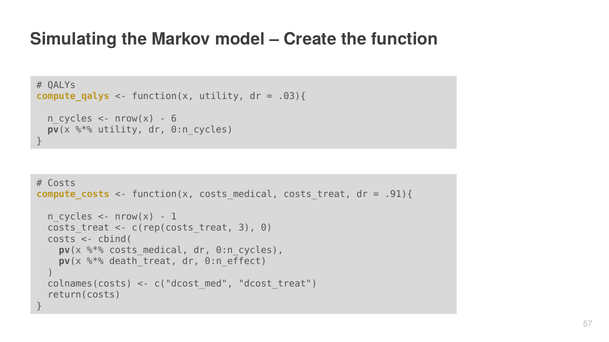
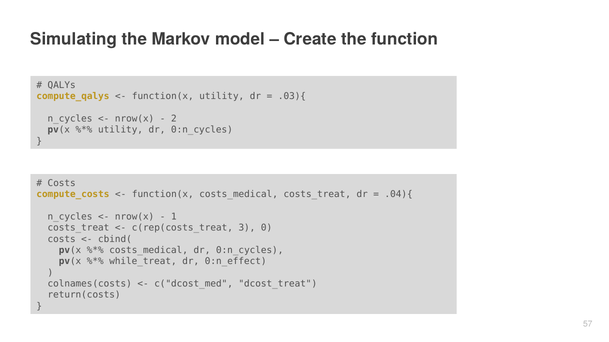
6: 6 -> 2
.91){: .91){ -> .04){
death_treat: death_treat -> while_treat
